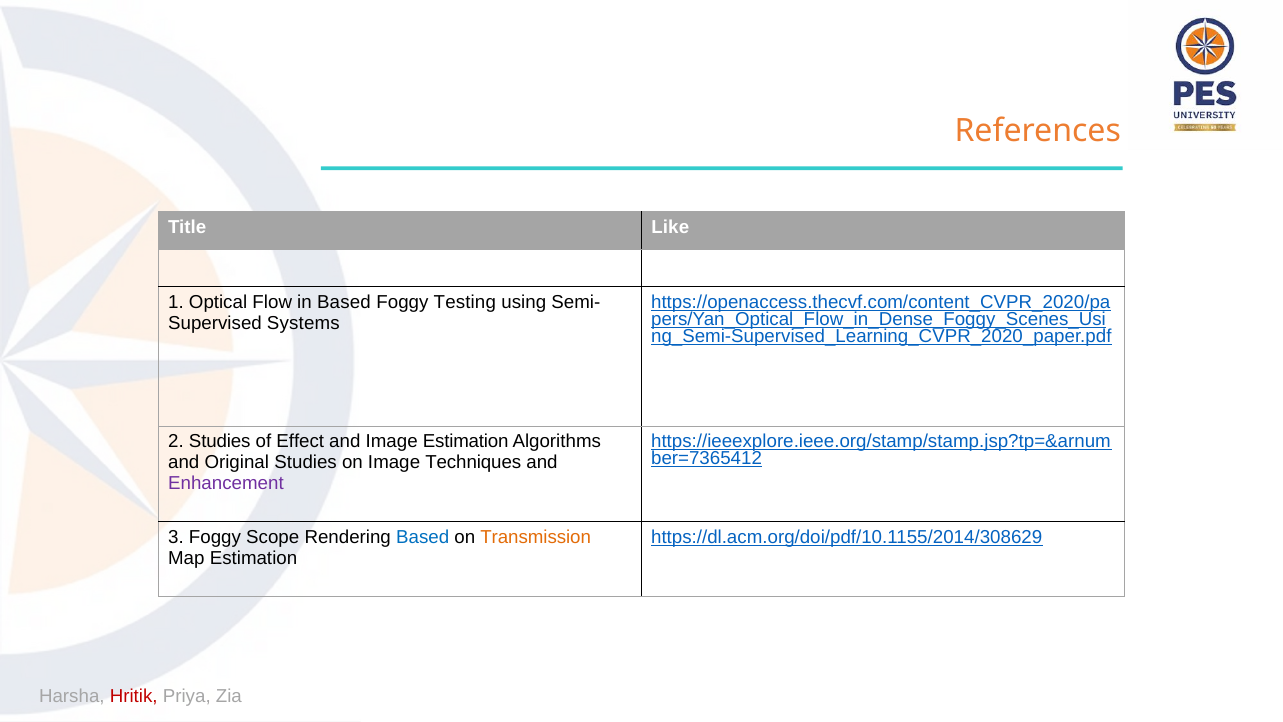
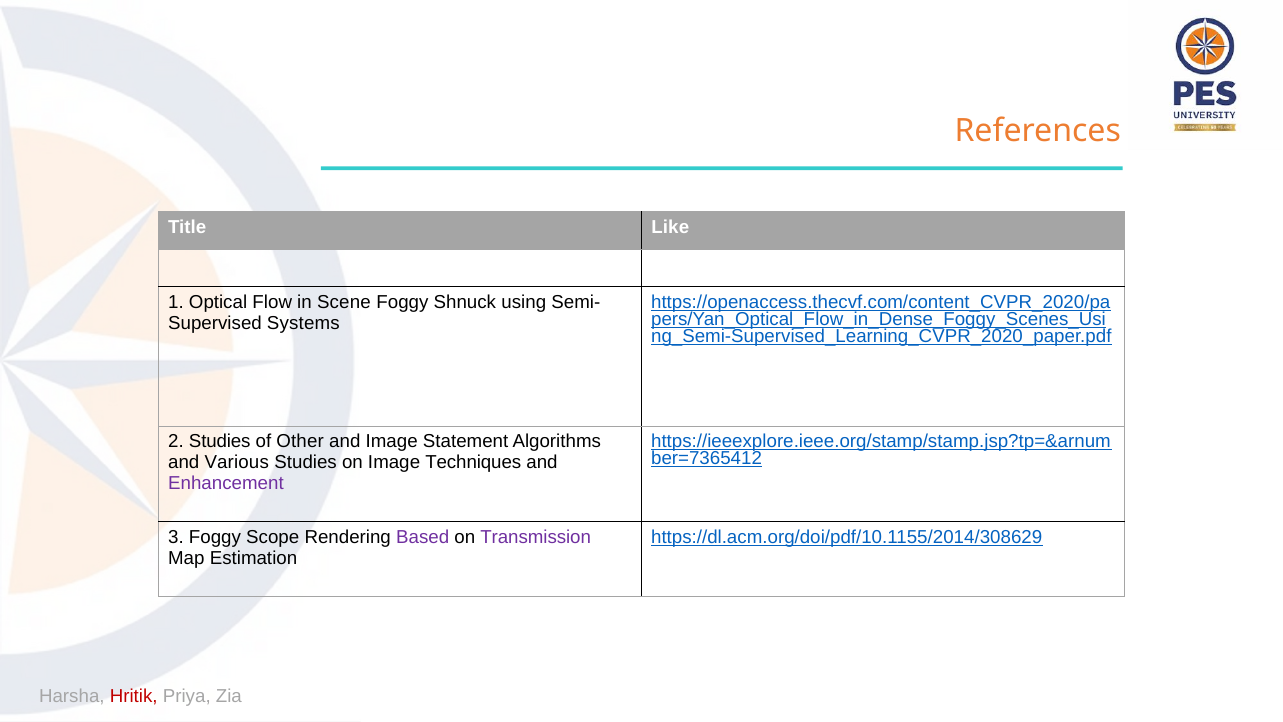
in Based: Based -> Scene
Testing: Testing -> Shnuck
Effect: Effect -> Other
Image Estimation: Estimation -> Statement
Original: Original -> Various
Based at (423, 537) colour: blue -> purple
Transmission colour: orange -> purple
